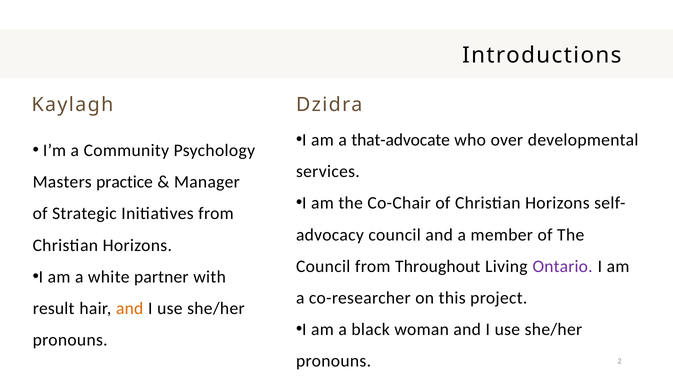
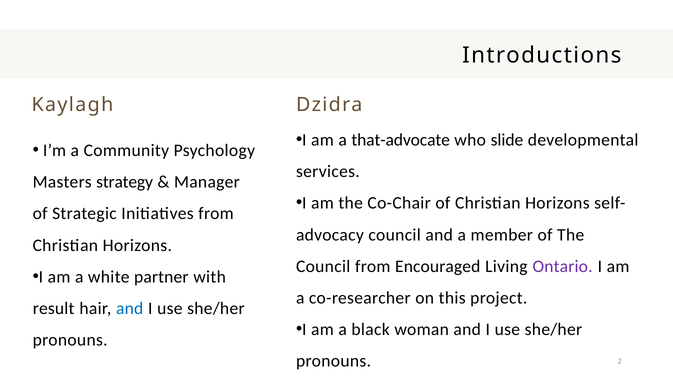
over: over -> slide
practice: practice -> strategy
Throughout: Throughout -> Encouraged
and at (130, 308) colour: orange -> blue
